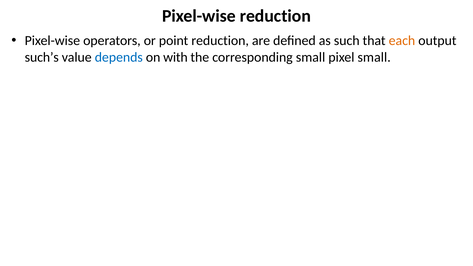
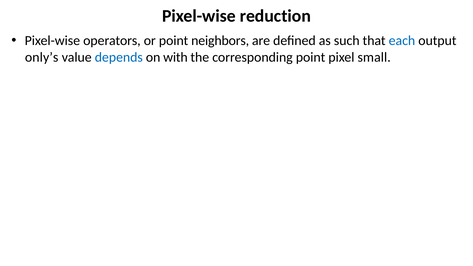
point reduction: reduction -> neighbors
each colour: orange -> blue
such’s: such’s -> only’s
corresponding small: small -> point
